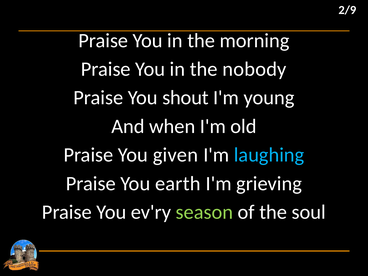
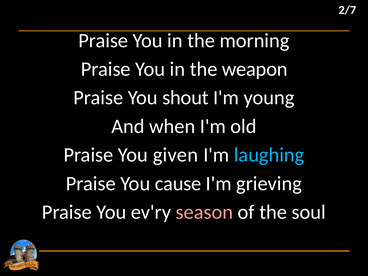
2/9: 2/9 -> 2/7
nobody: nobody -> weapon
earth: earth -> cause
season colour: light green -> pink
